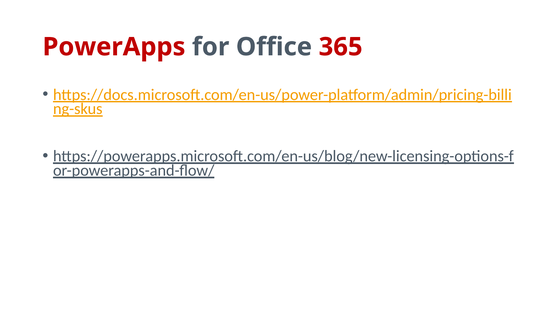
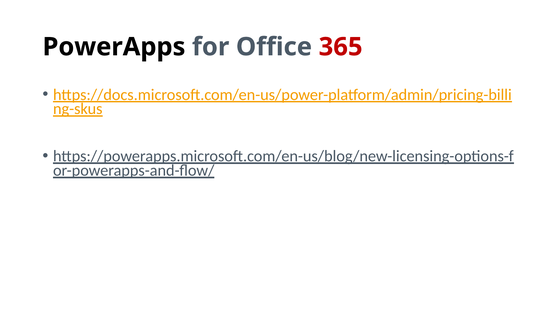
PowerApps colour: red -> black
